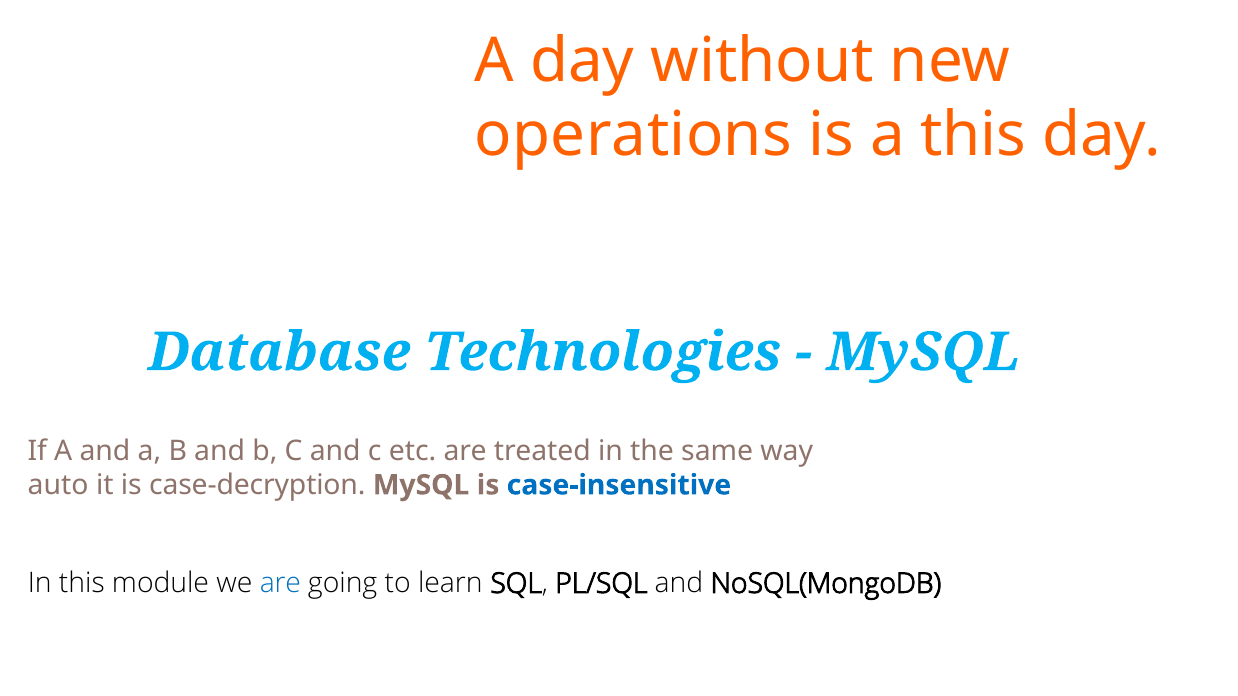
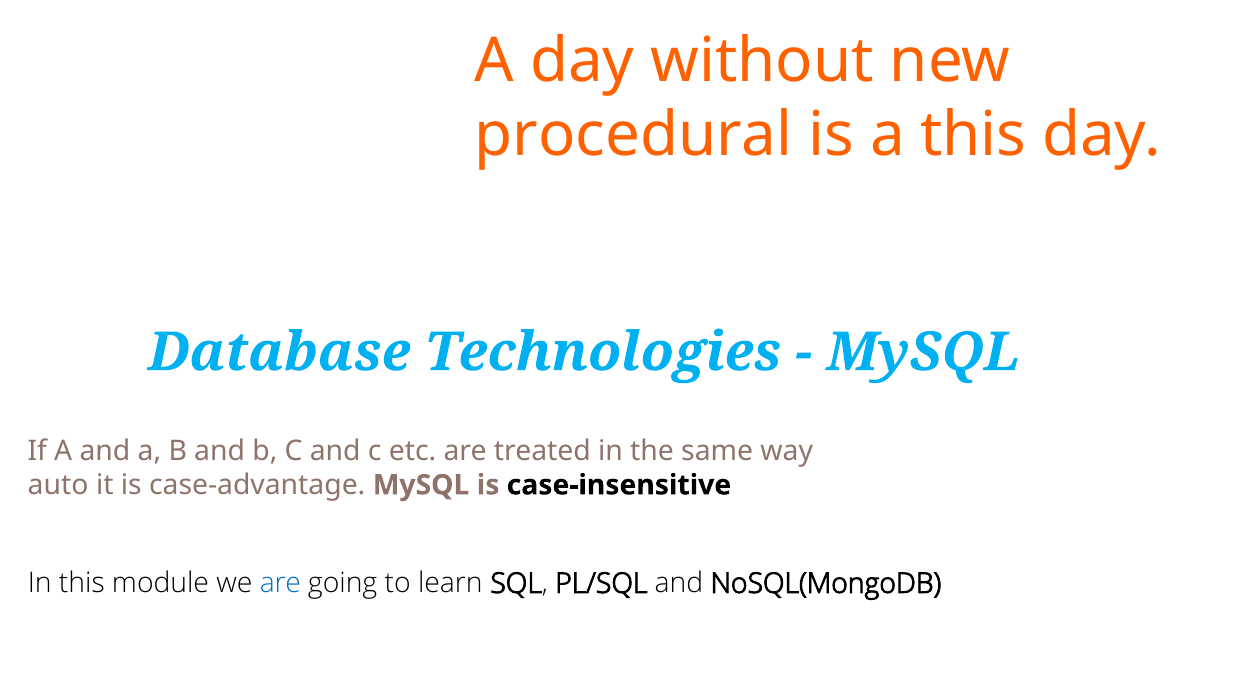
operations: operations -> procedural
case-decryption: case-decryption -> case-advantage
case-insensitive colour: blue -> black
